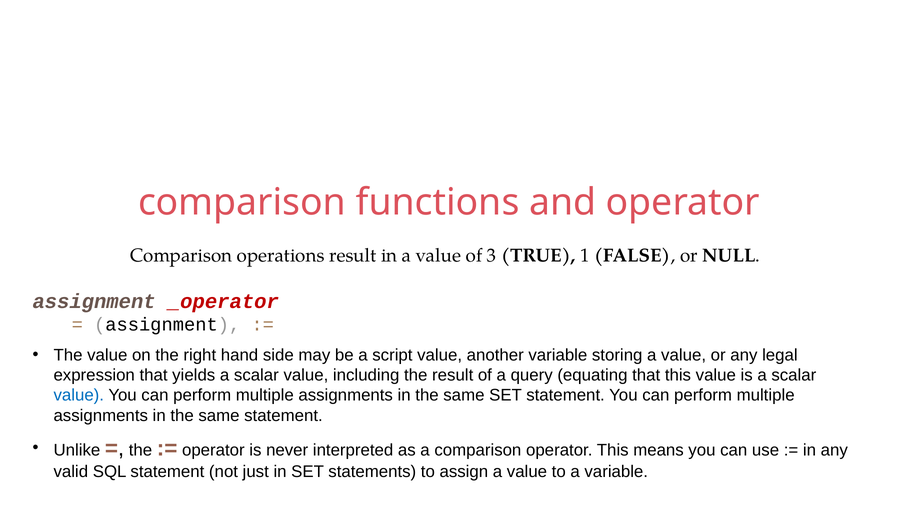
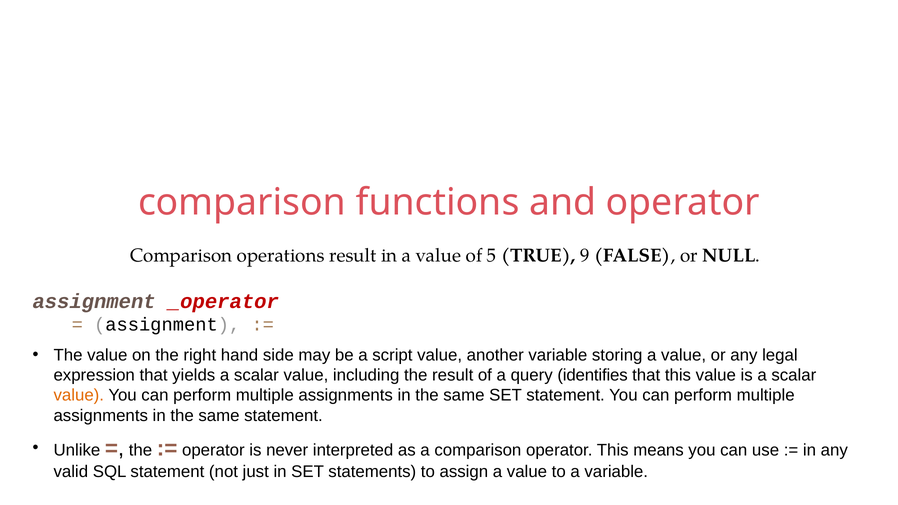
3: 3 -> 5
1: 1 -> 9
equating: equating -> identifies
value at (79, 395) colour: blue -> orange
